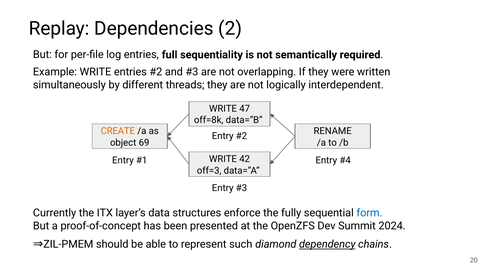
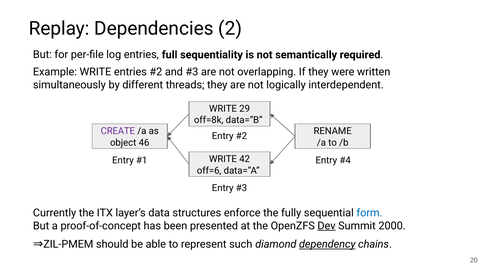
47: 47 -> 29
CREATE colour: orange -> purple
69: 69 -> 46
off=3: off=3 -> off=6
Dev underline: none -> present
2024: 2024 -> 2000
